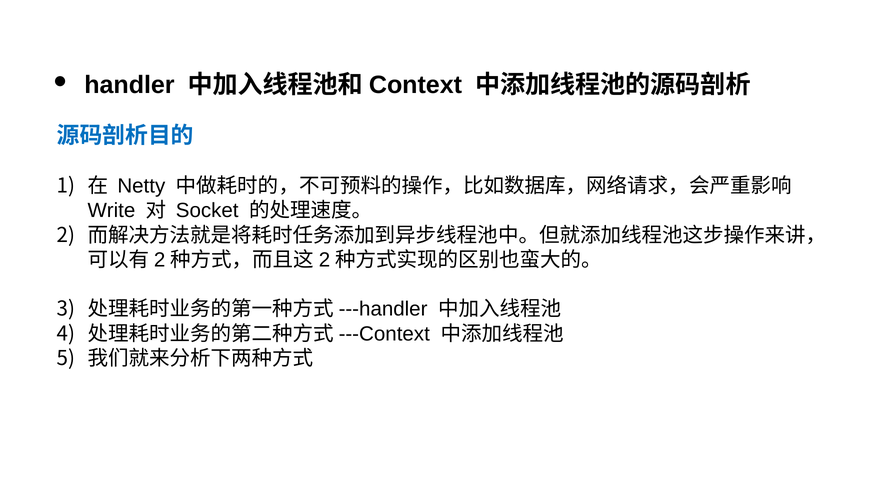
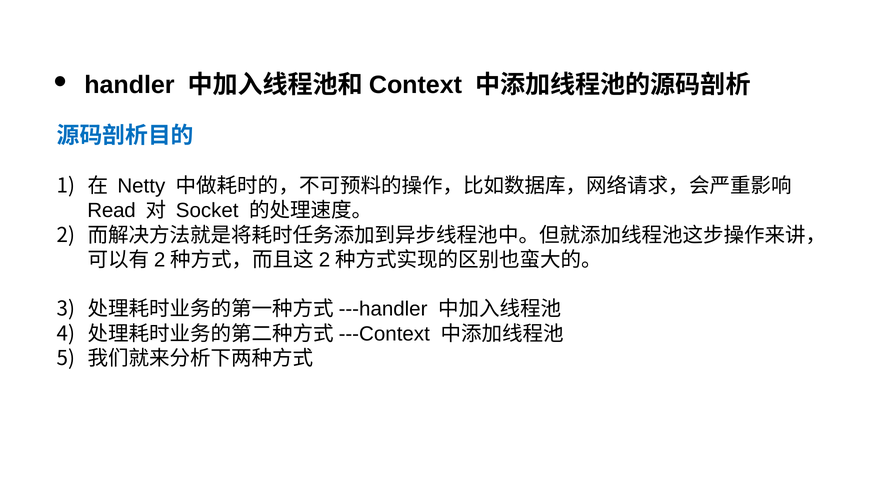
Write: Write -> Read
